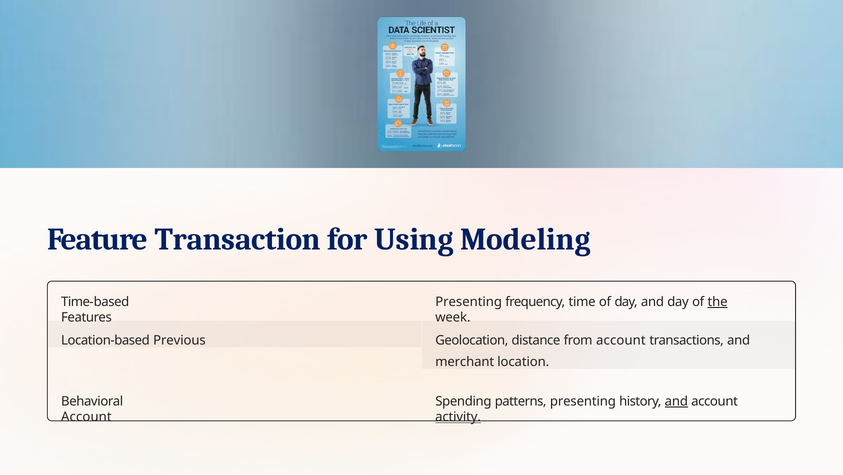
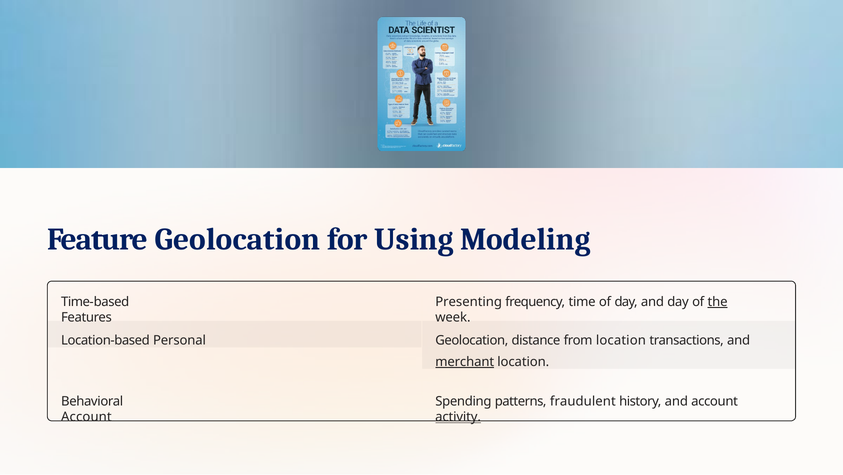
Feature Transaction: Transaction -> Geolocation
Previous: Previous -> Personal
from account: account -> location
merchant underline: none -> present
patterns presenting: presenting -> fraudulent
and at (676, 402) underline: present -> none
